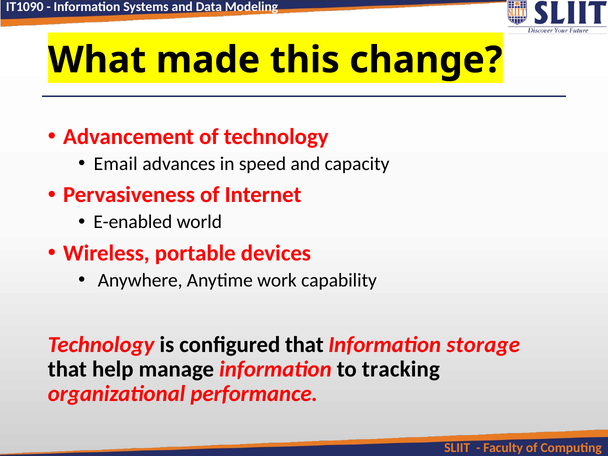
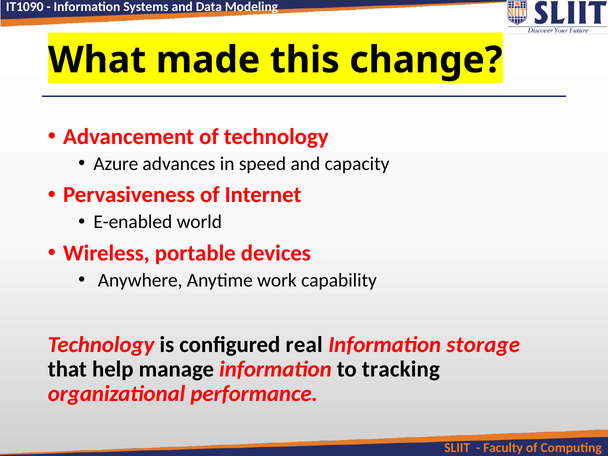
Email: Email -> Azure
configured that: that -> real
